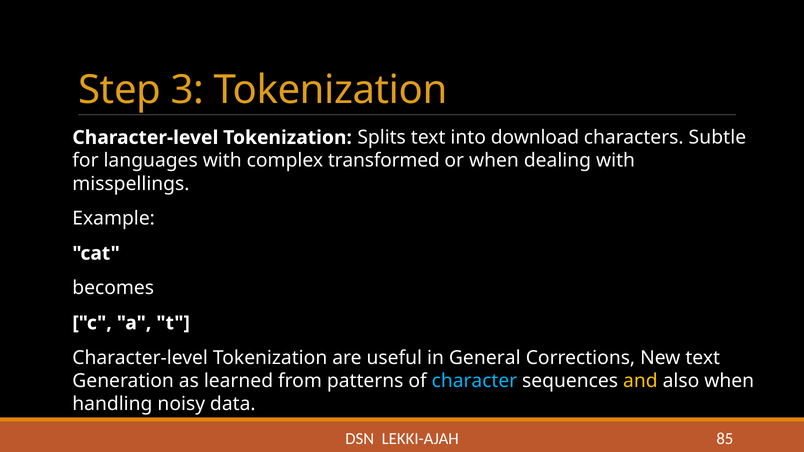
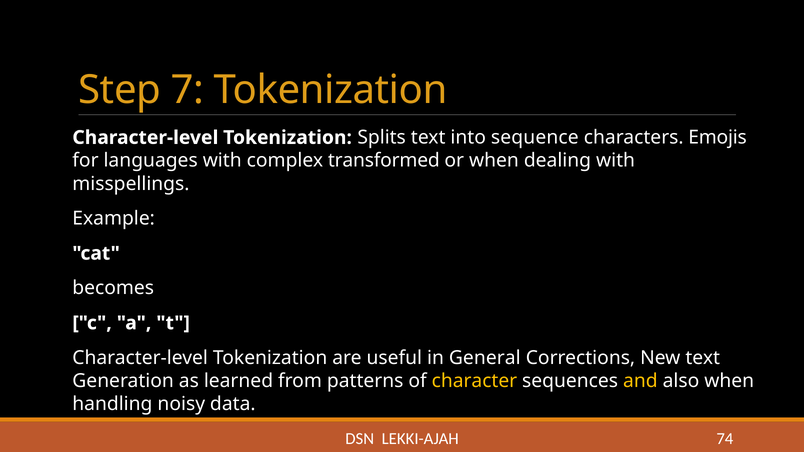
3: 3 -> 7
download: download -> sequence
Subtle: Subtle -> Emojis
character colour: light blue -> yellow
85: 85 -> 74
